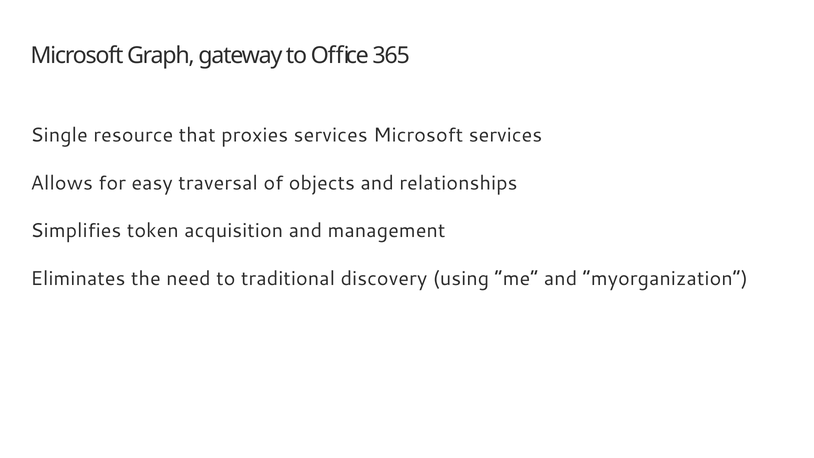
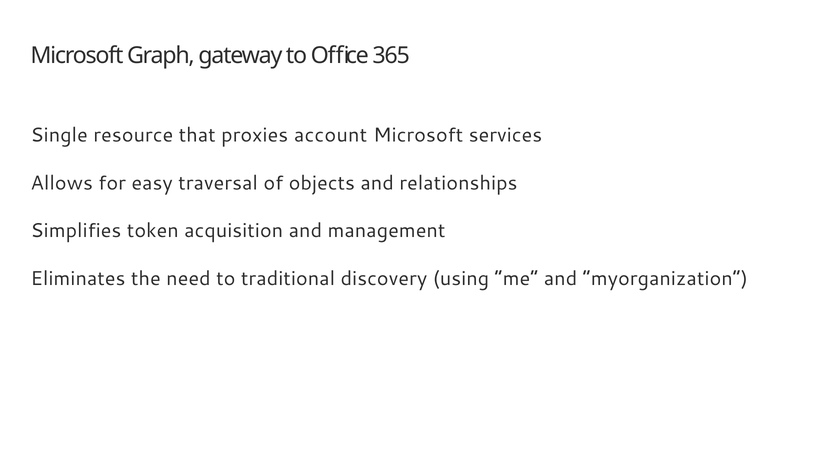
proxies services: services -> account
